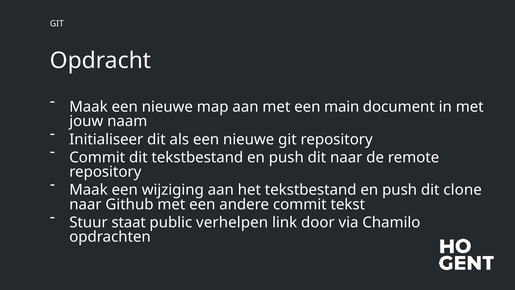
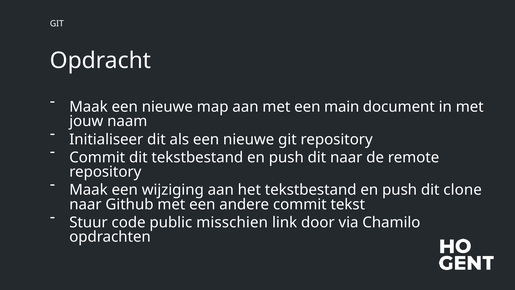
staat: staat -> code
verhelpen: verhelpen -> misschien
